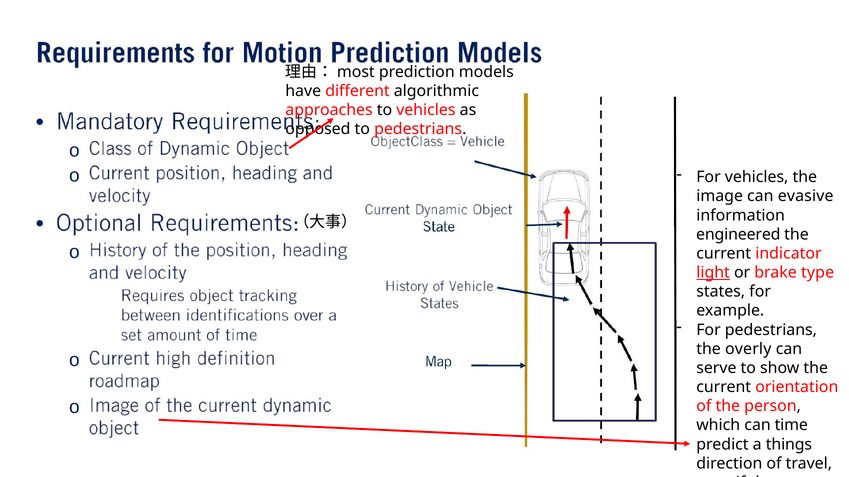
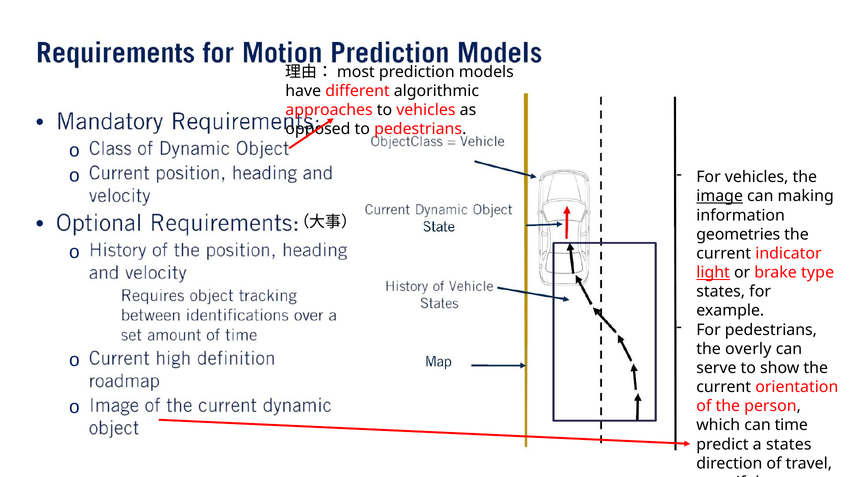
image underline: none -> present
evasive: evasive -> making
engineered: engineered -> geometries
a things: things -> states
